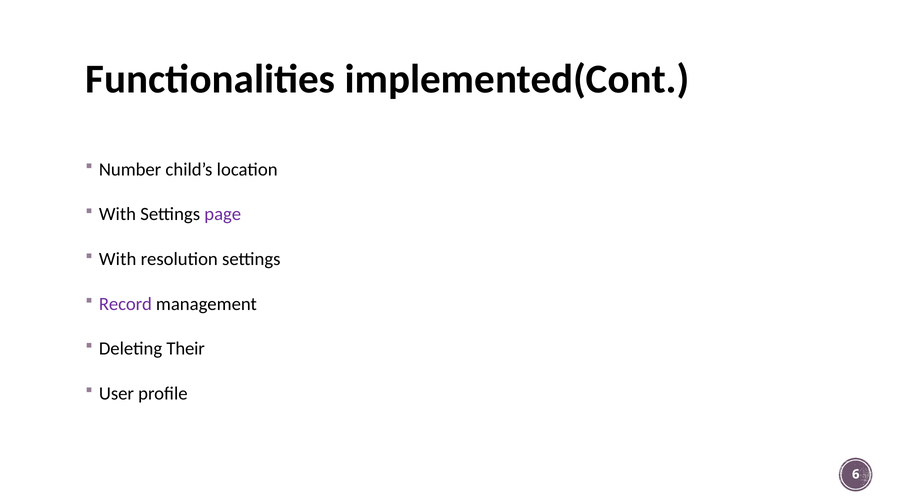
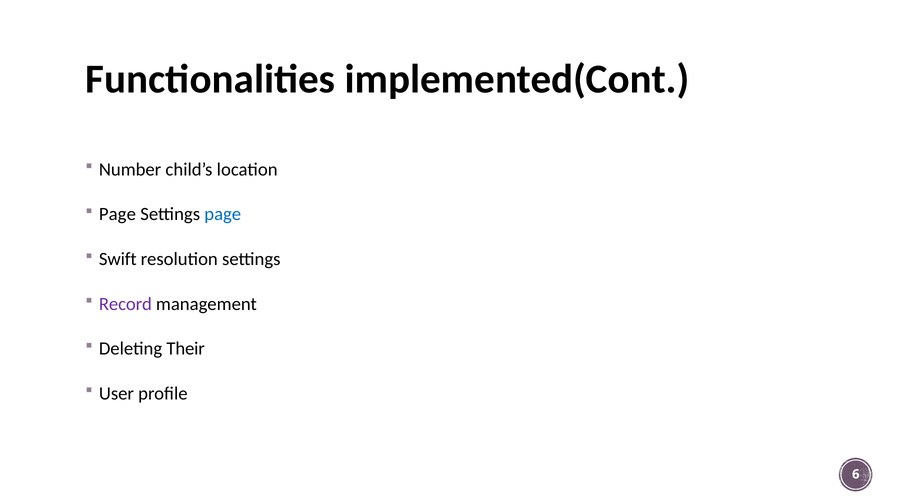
With at (117, 215): With -> Page
page at (223, 215) colour: purple -> blue
With at (118, 259): With -> Swift
